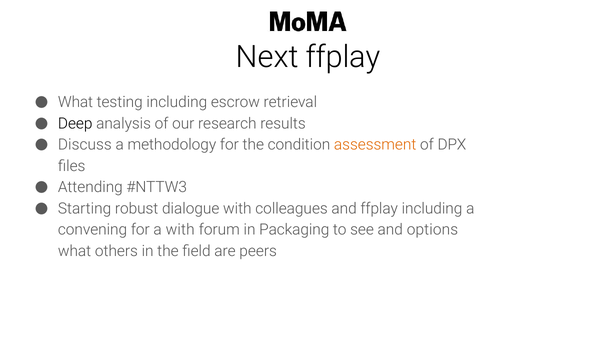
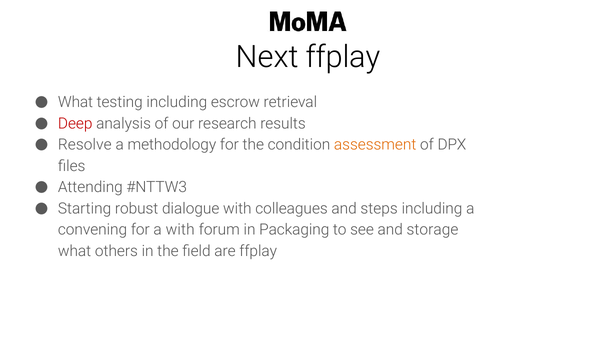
Deep colour: black -> red
Discuss: Discuss -> Resolve
and ffplay: ffplay -> steps
options: options -> storage
are peers: peers -> ffplay
